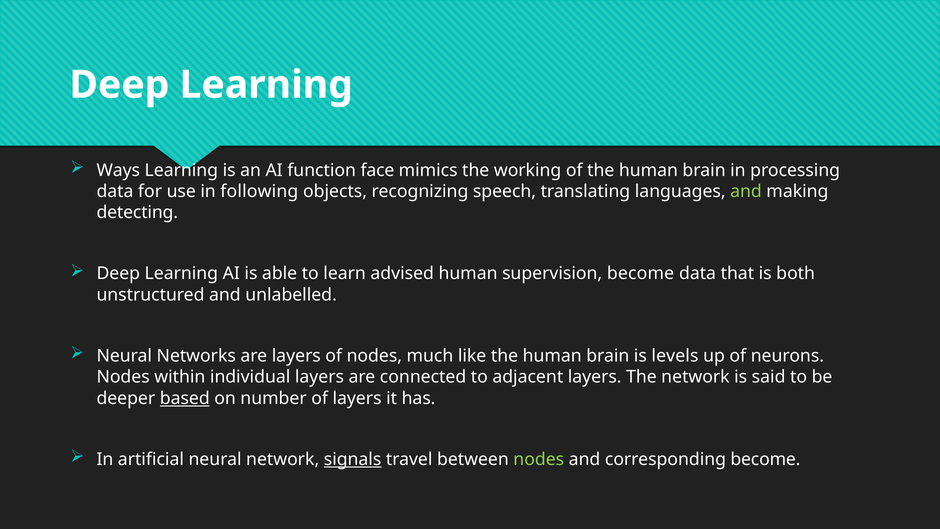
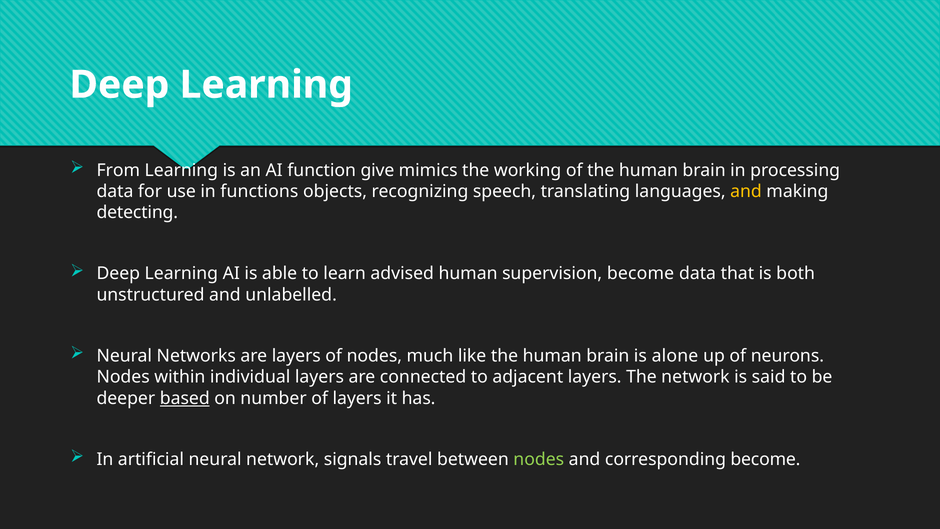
Ways: Ways -> From
face: face -> give
following: following -> functions
and at (746, 191) colour: light green -> yellow
levels: levels -> alone
signals underline: present -> none
